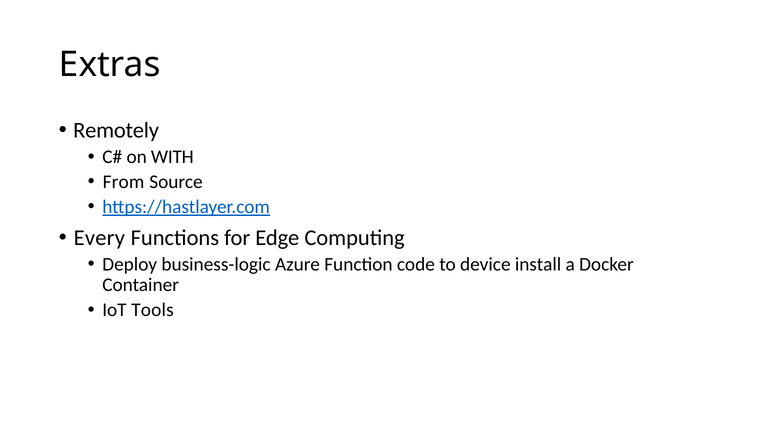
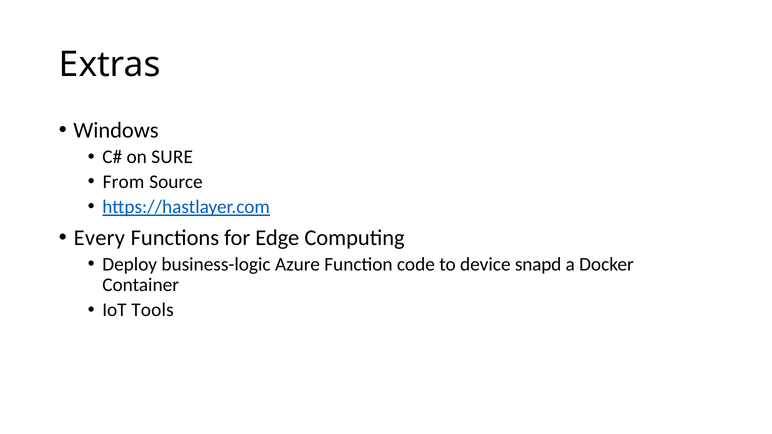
Remotely: Remotely -> Windows
WITH: WITH -> SURE
install: install -> snapd
